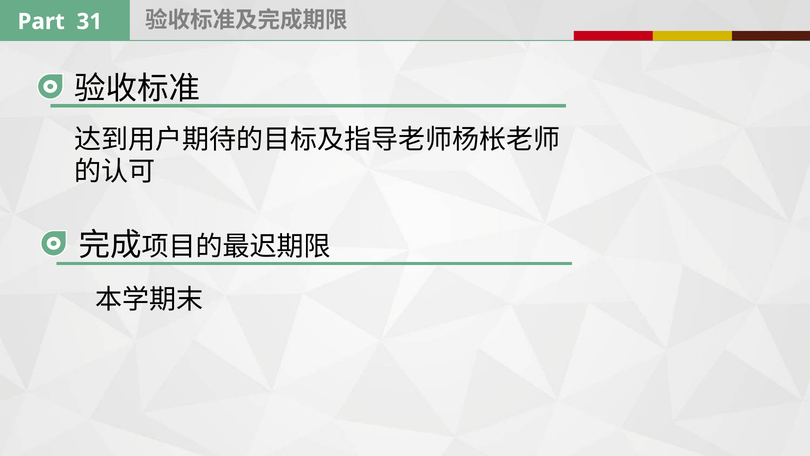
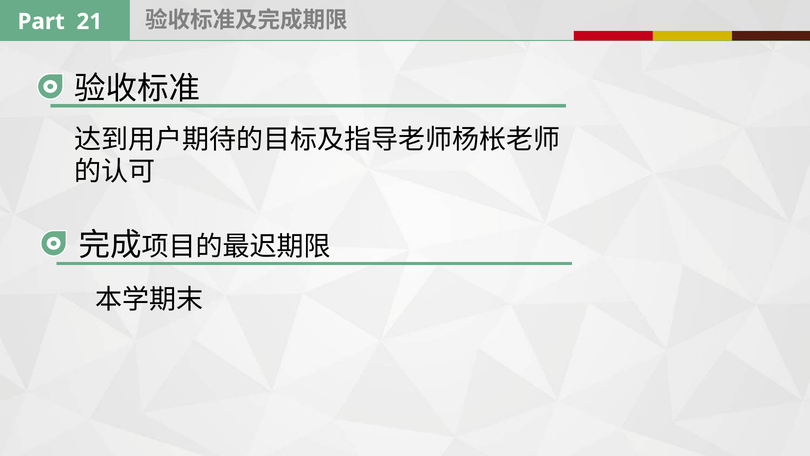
31: 31 -> 21
